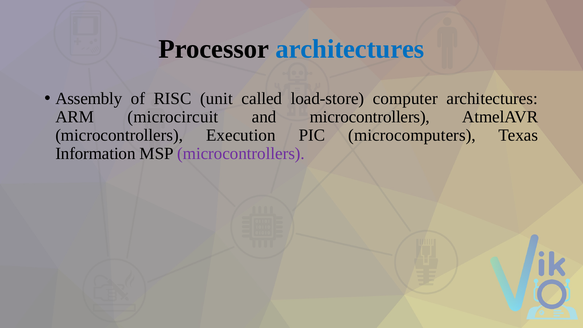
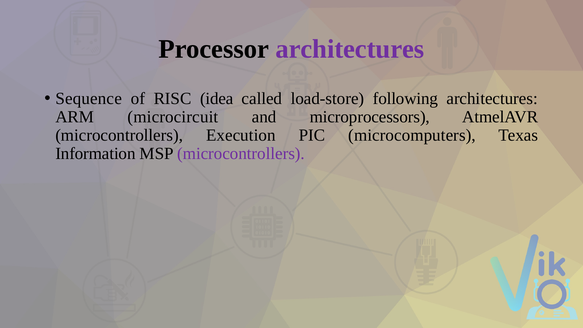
architectures at (350, 49) colour: blue -> purple
Assembly: Assembly -> Sequence
unit: unit -> idea
computer: computer -> following
and microcontrollers: microcontrollers -> microprocessors
